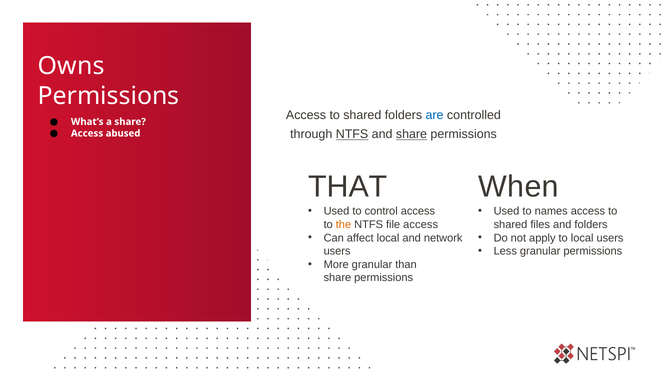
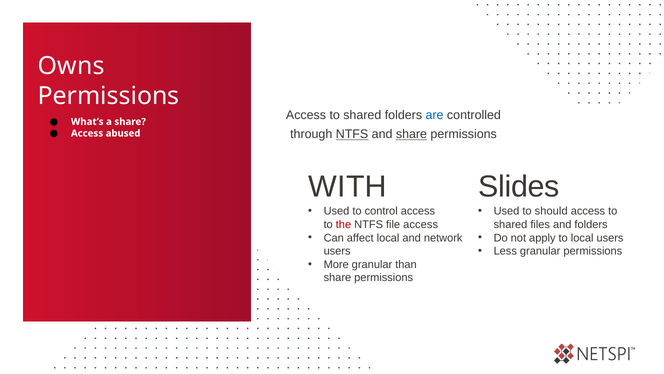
THAT: THAT -> WITH
When: When -> Slides
names: names -> should
the colour: orange -> red
